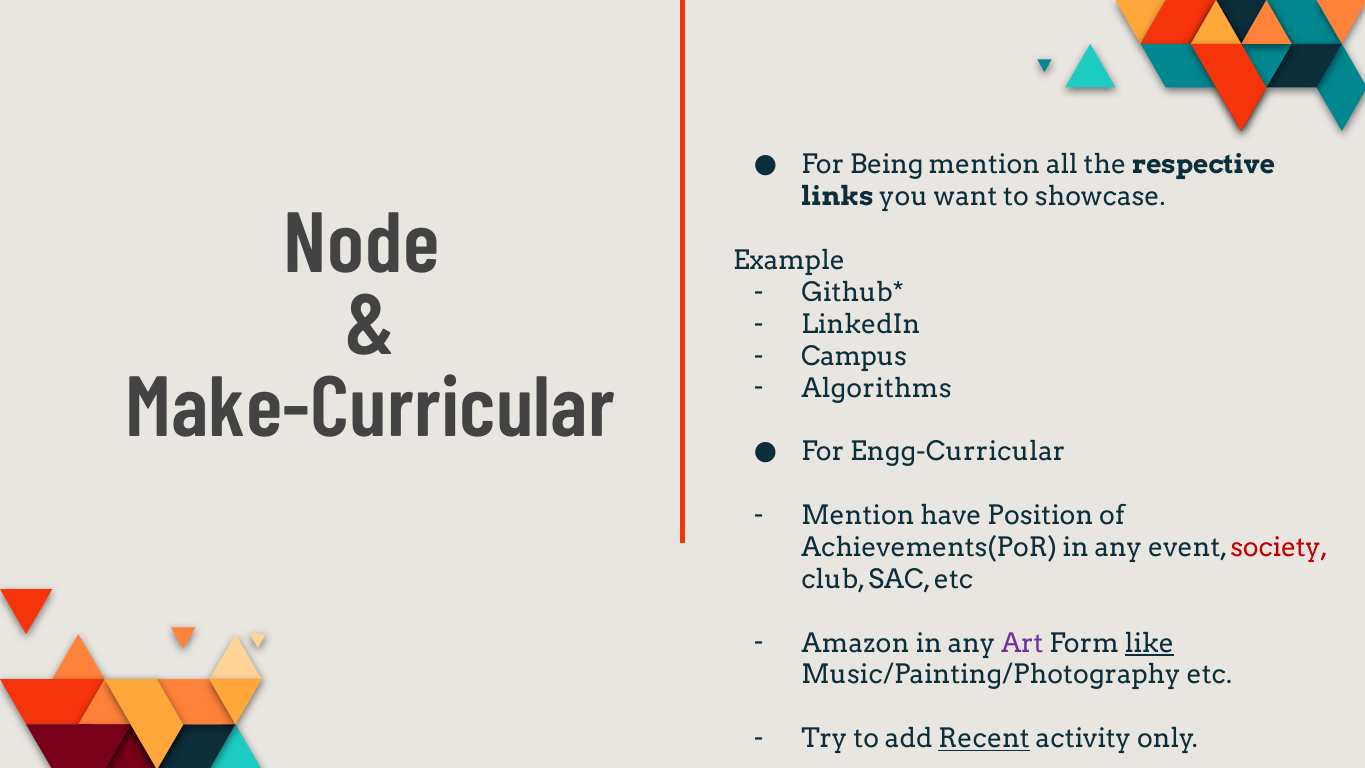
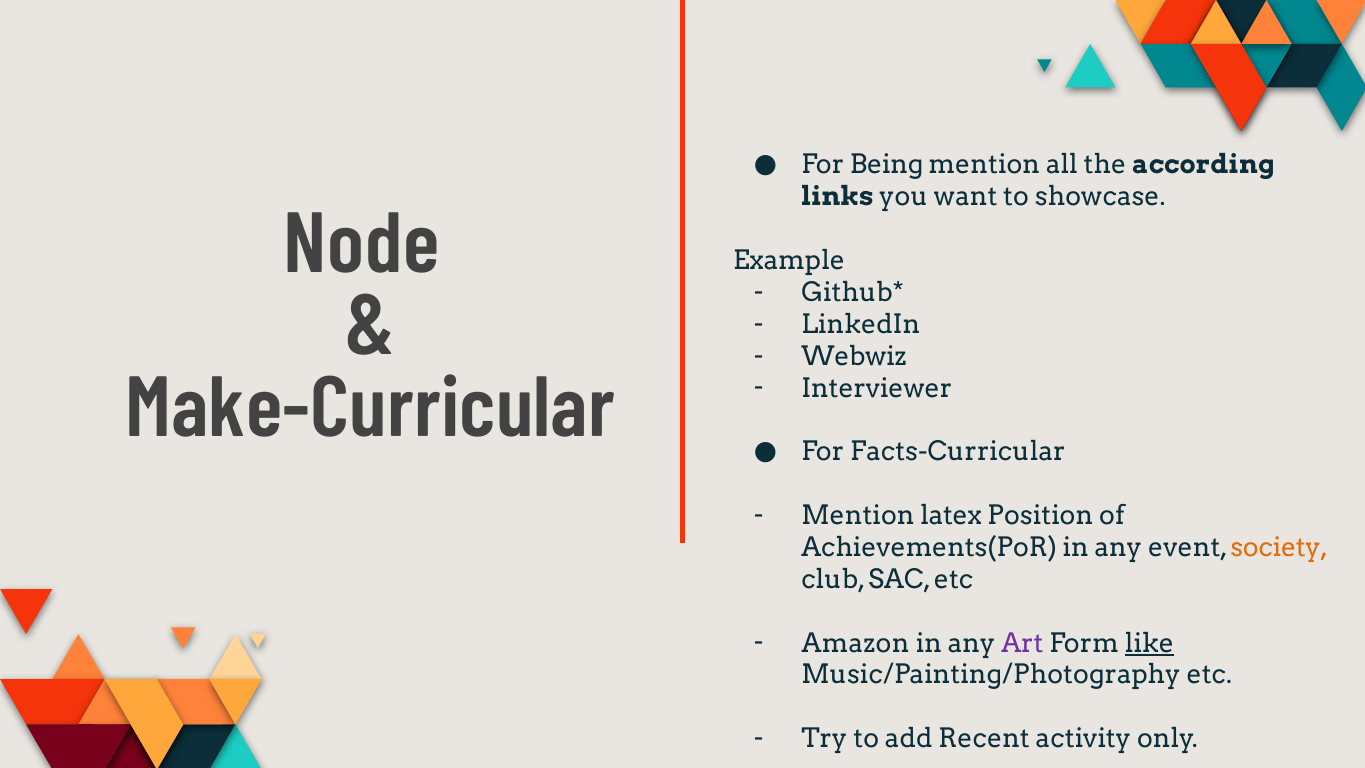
respective: respective -> according
Campus: Campus -> Webwiz
Algorithms: Algorithms -> Interviewer
Engg-Curricular: Engg-Curricular -> Facts-Curricular
have: have -> latex
society colour: red -> orange
Recent underline: present -> none
